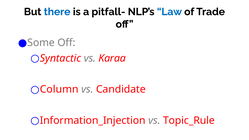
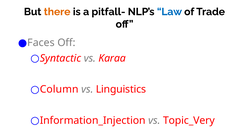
there colour: blue -> orange
Some: Some -> Faces
Candidate: Candidate -> Linguistics
Topic_Rule: Topic_Rule -> Topic_Very
